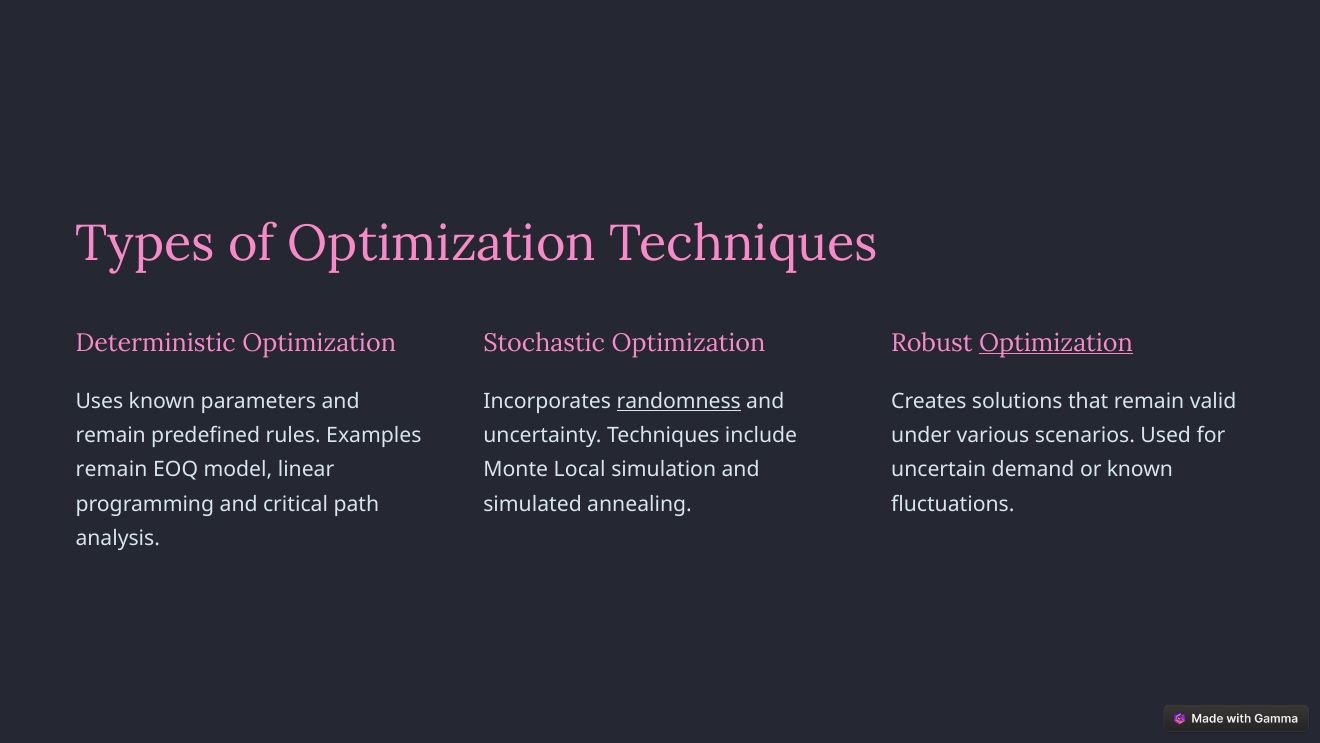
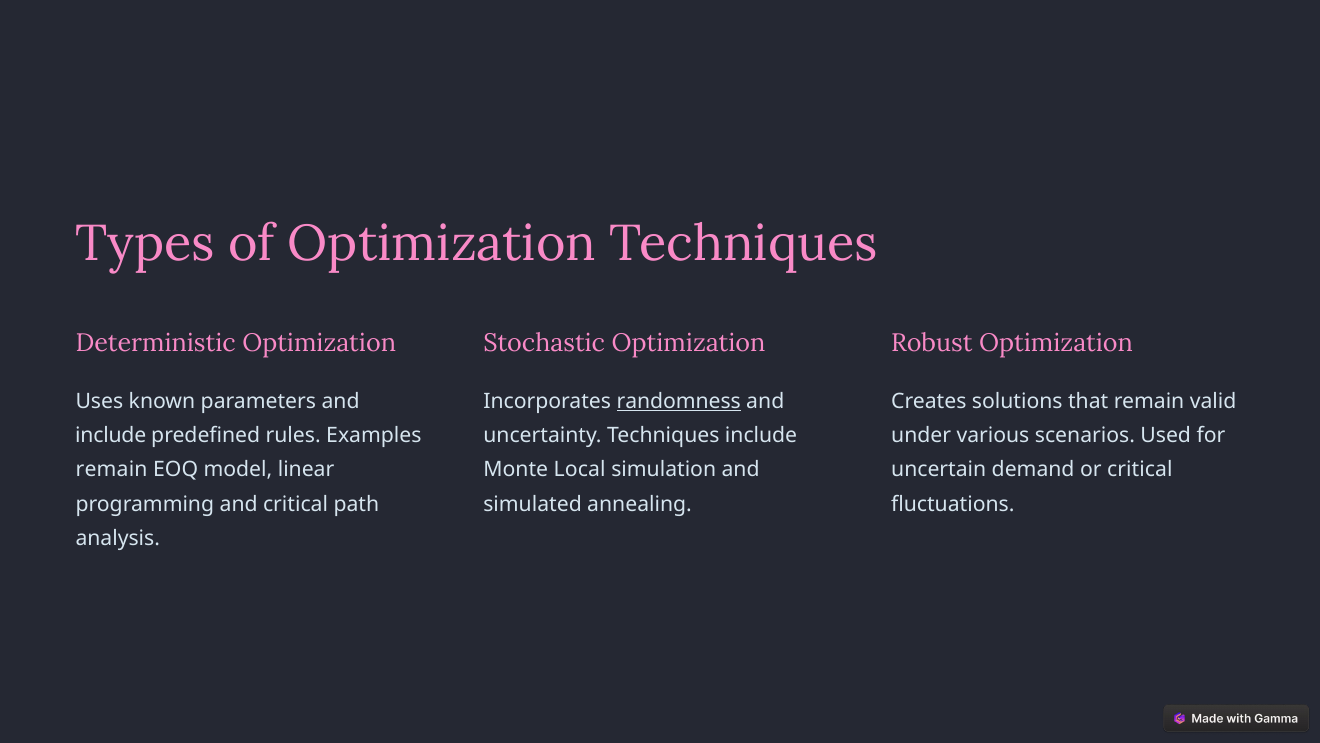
Optimization at (1056, 343) underline: present -> none
remain at (111, 435): remain -> include
or known: known -> critical
